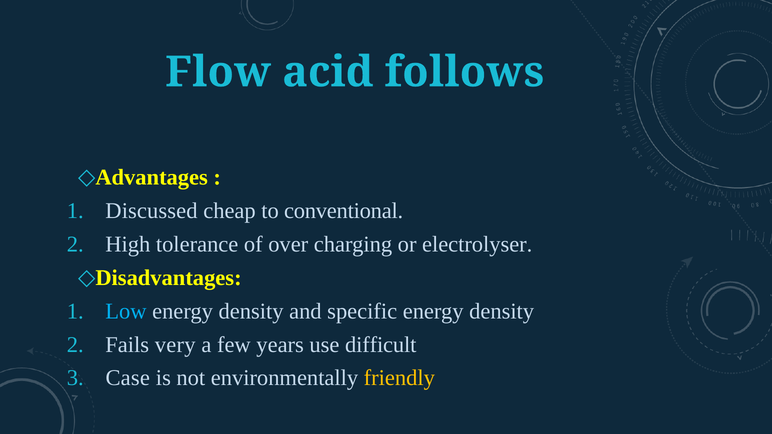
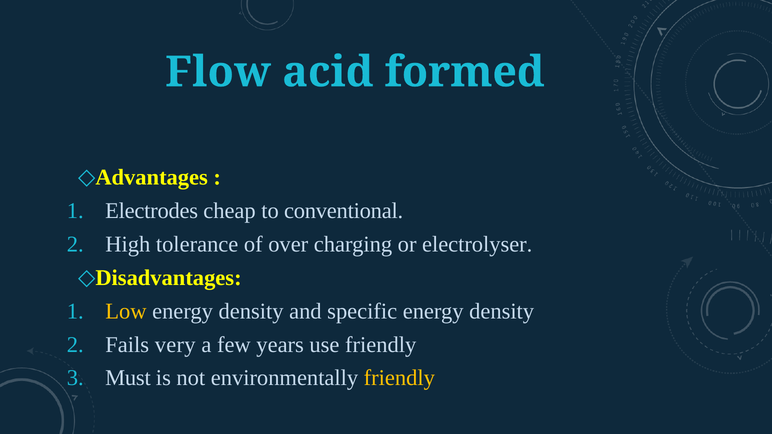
follows: follows -> formed
Discussed: Discussed -> Electrodes
Low colour: light blue -> yellow
use difficult: difficult -> friendly
Case: Case -> Must
